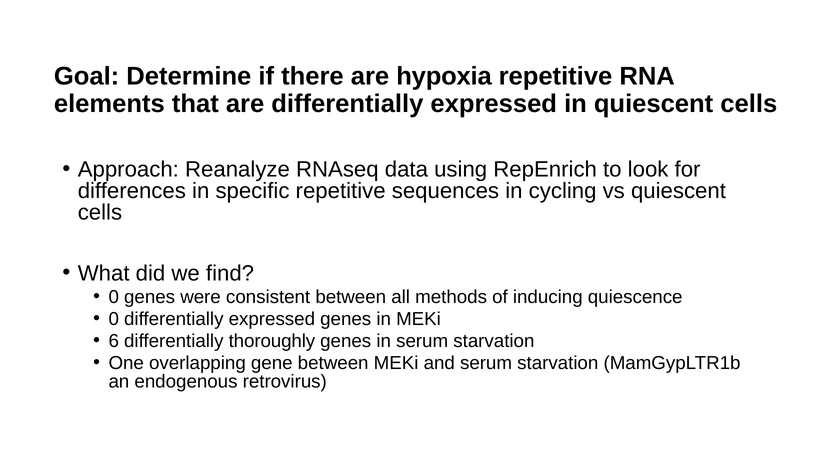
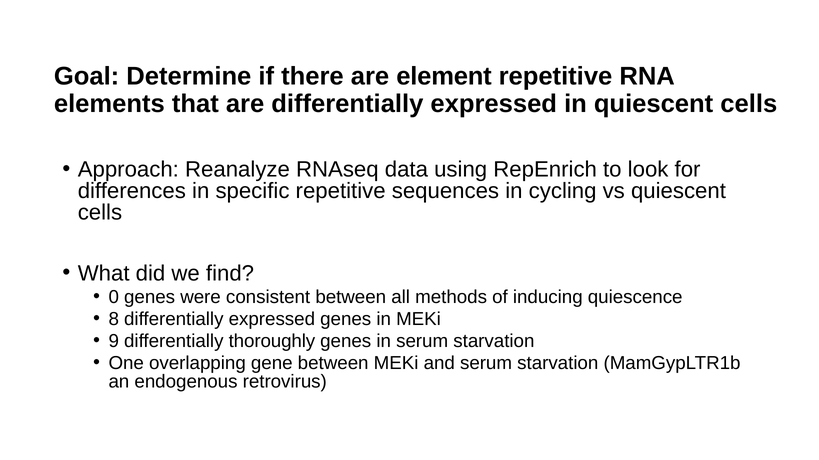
hypoxia: hypoxia -> element
0 at (114, 320): 0 -> 8
6: 6 -> 9
